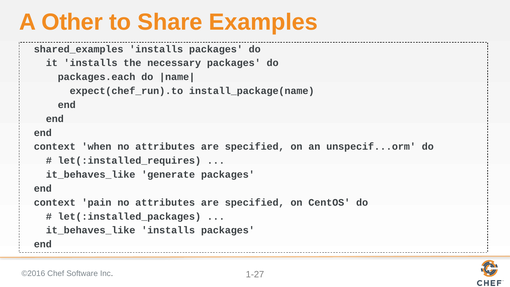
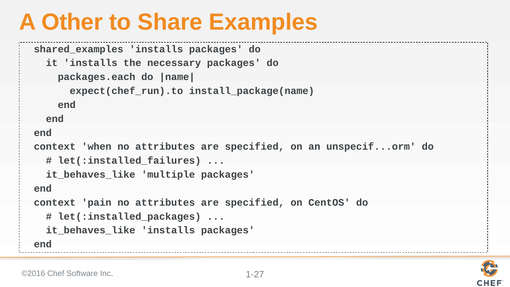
let(:installed_requires: let(:installed_requires -> let(:installed_failures
generate: generate -> multiple
